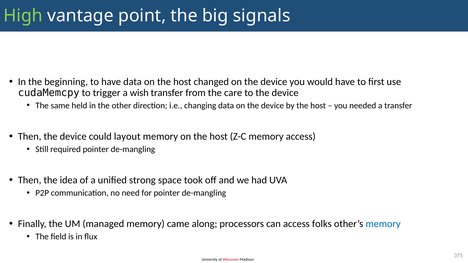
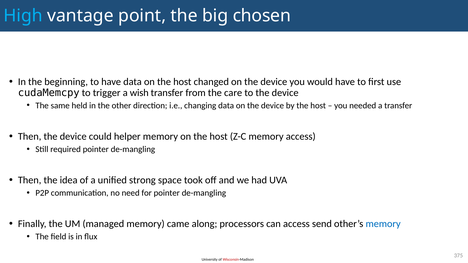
High colour: light green -> light blue
signals: signals -> chosen
layout: layout -> helper
folks: folks -> send
